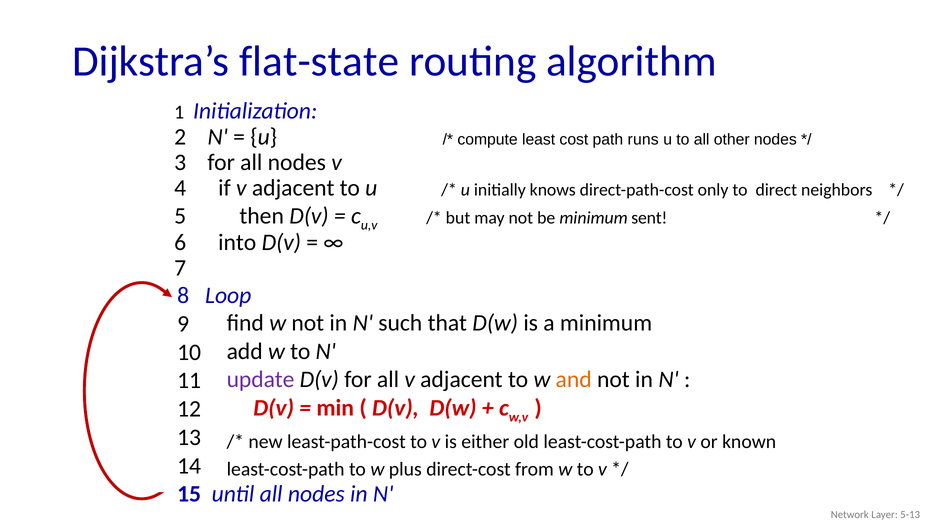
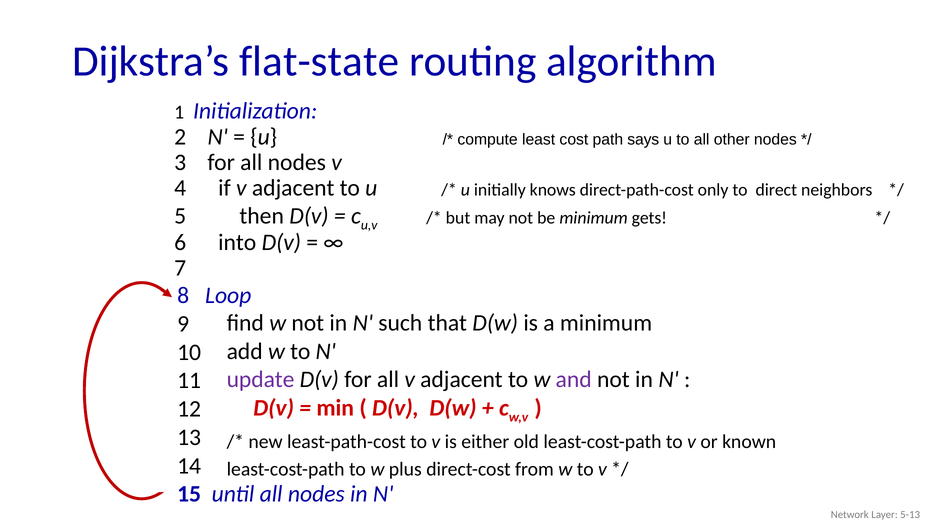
runs: runs -> says
sent: sent -> gets
and colour: orange -> purple
